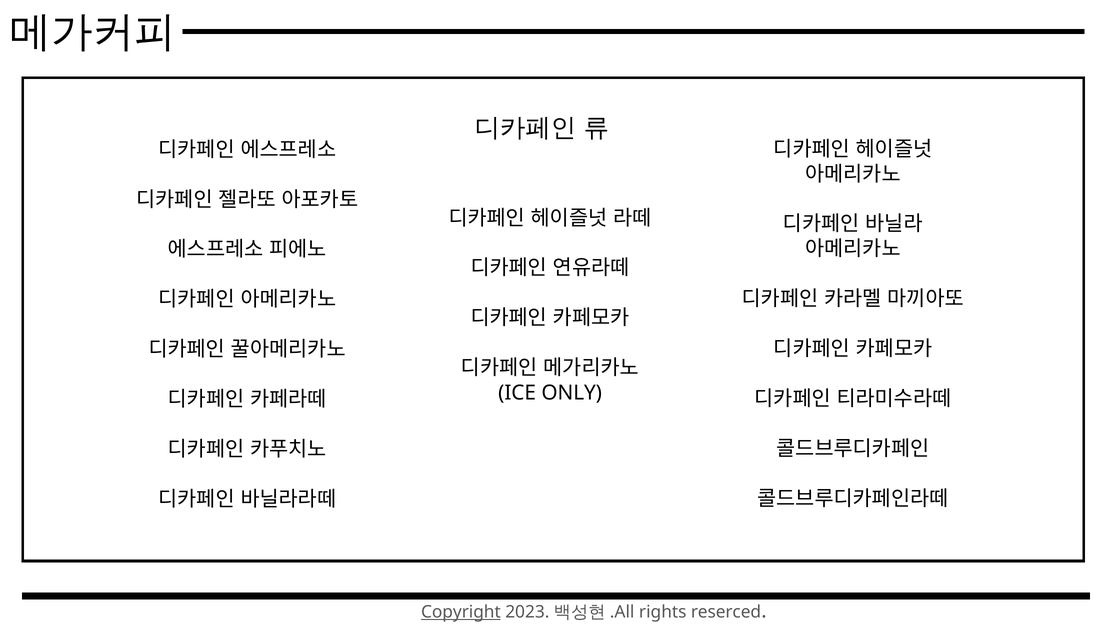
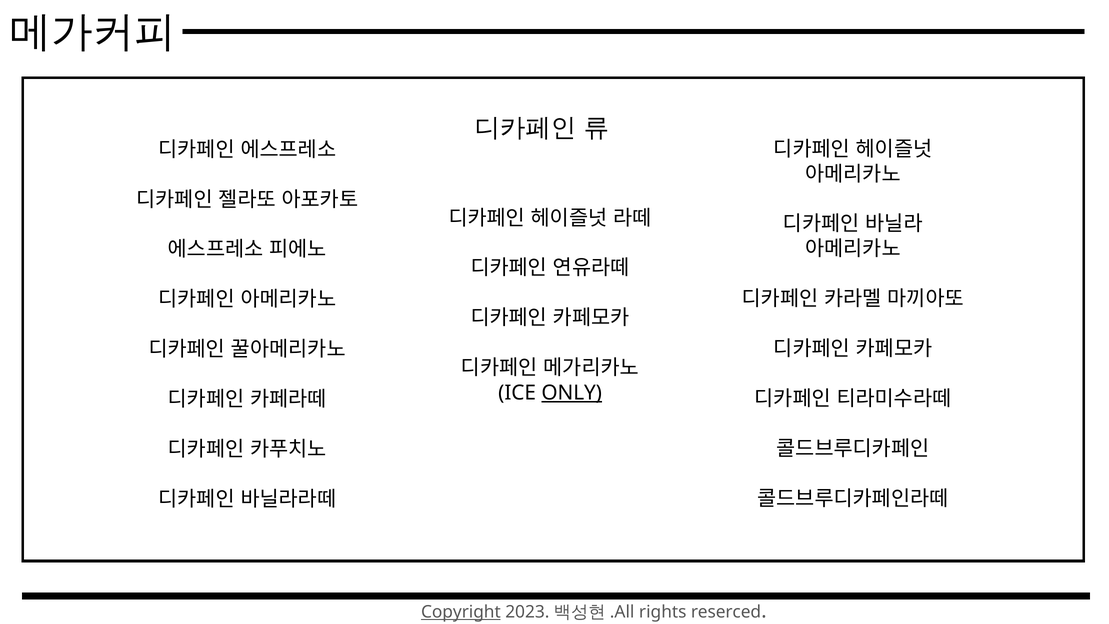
ONLY underline: none -> present
